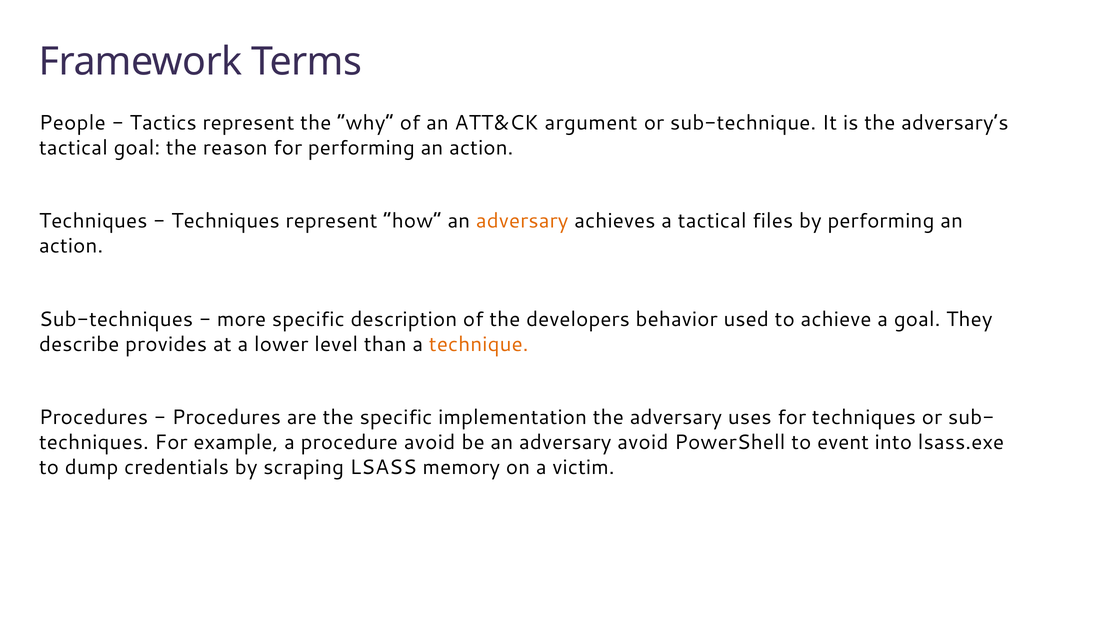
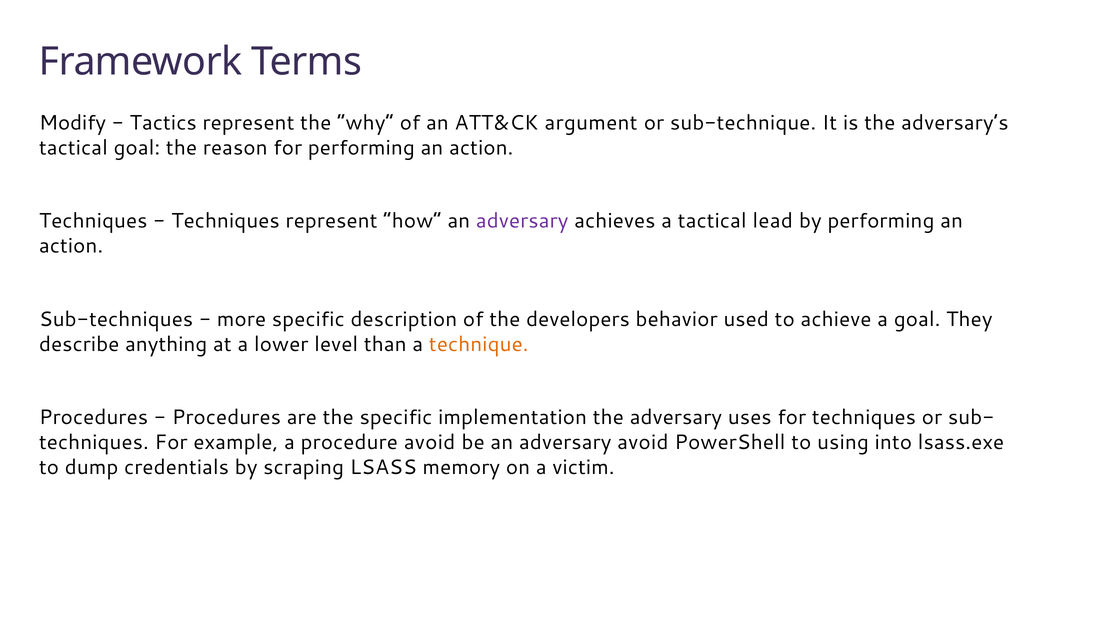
People: People -> Modify
adversary at (522, 221) colour: orange -> purple
files: files -> lead
provides: provides -> anything
event: event -> using
